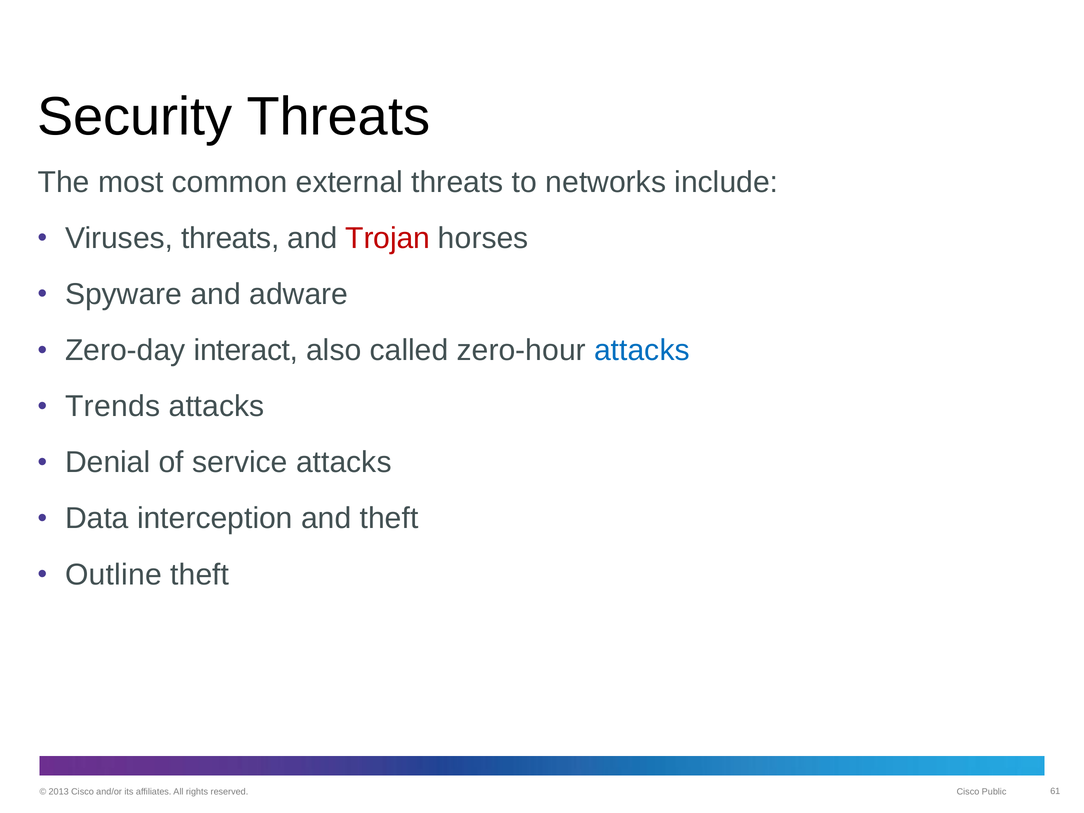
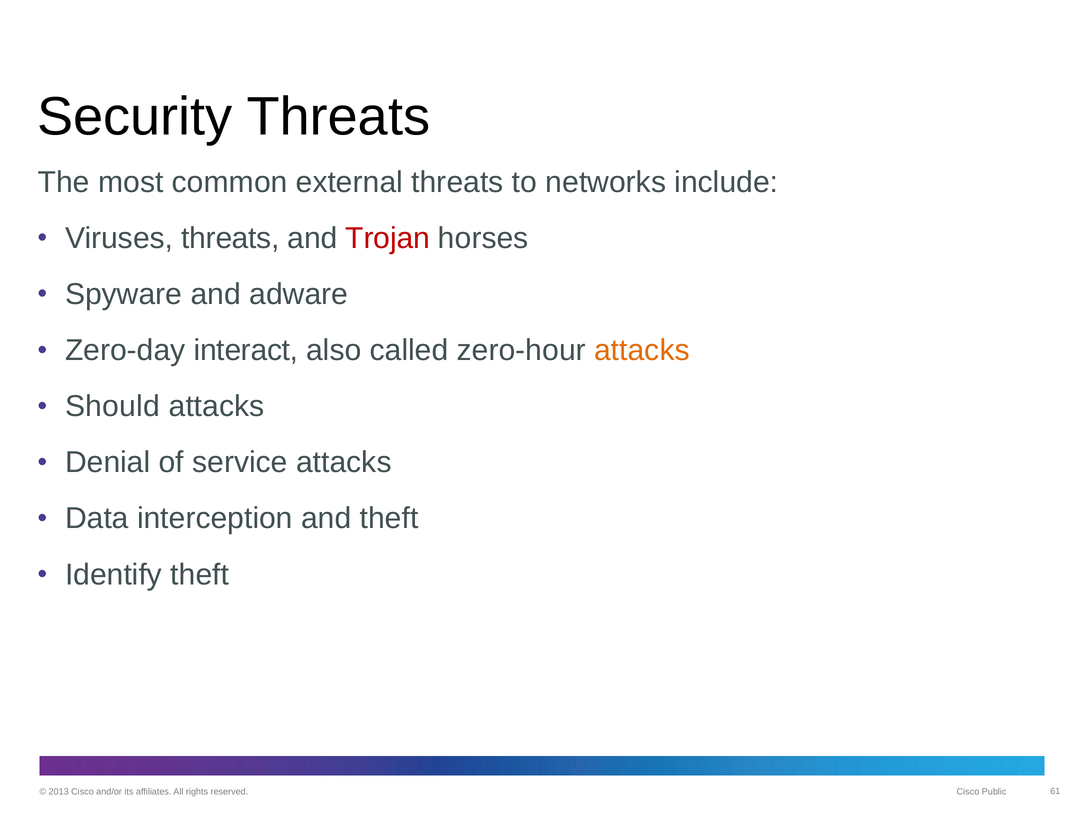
attacks at (642, 350) colour: blue -> orange
Trends: Trends -> Should
Outline: Outline -> Identify
